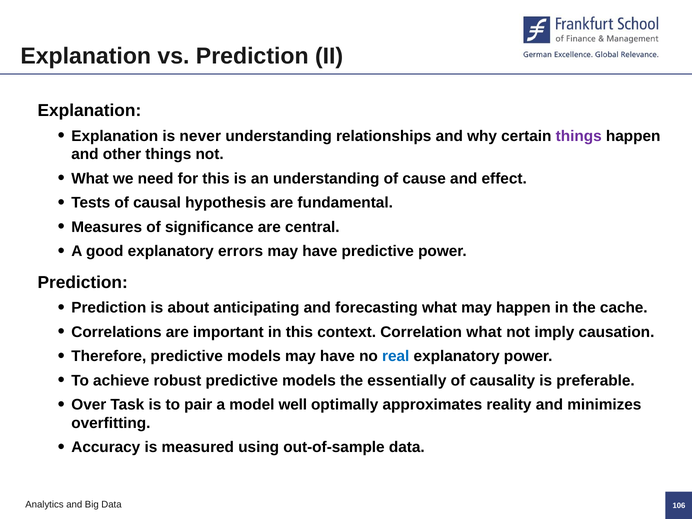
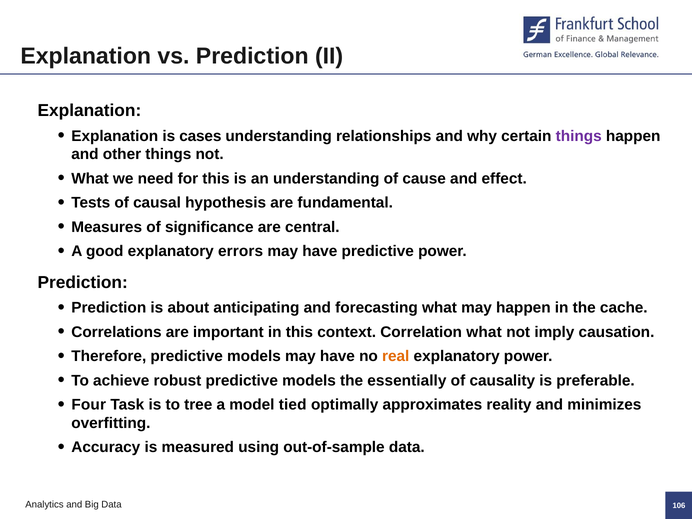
never: never -> cases
real colour: blue -> orange
Over: Over -> Four
pair: pair -> tree
well: well -> tied
